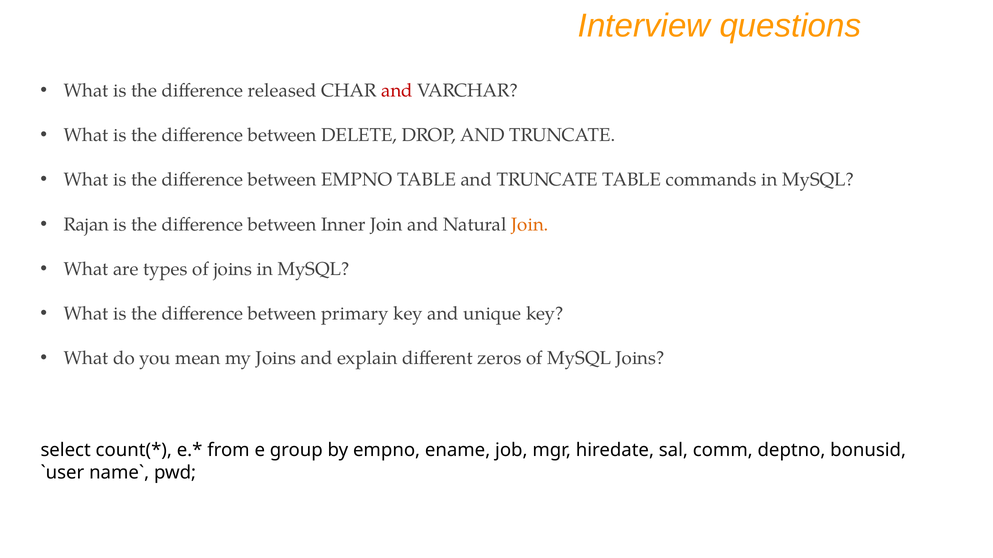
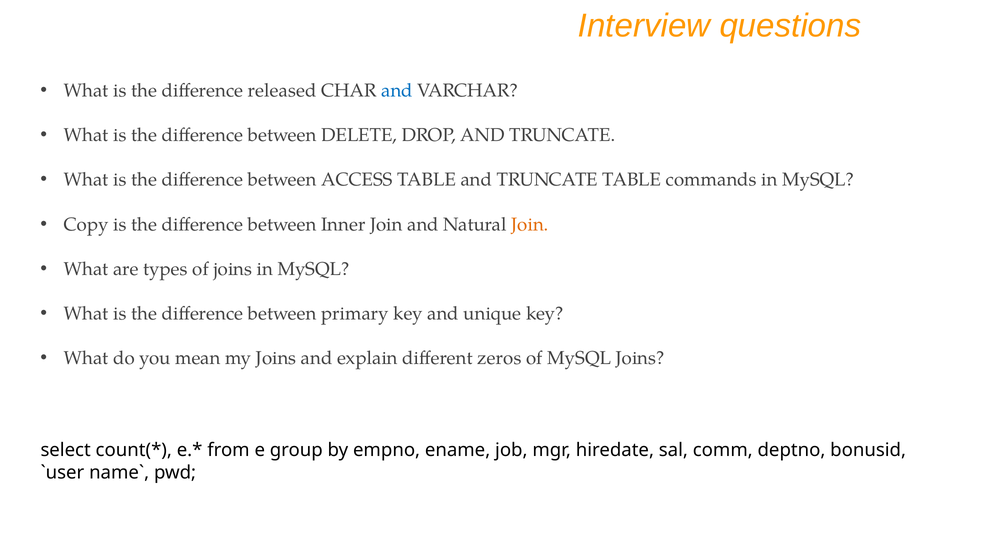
and at (397, 91) colour: red -> blue
between EMPNO: EMPNO -> ACCESS
Rajan: Rajan -> Copy
